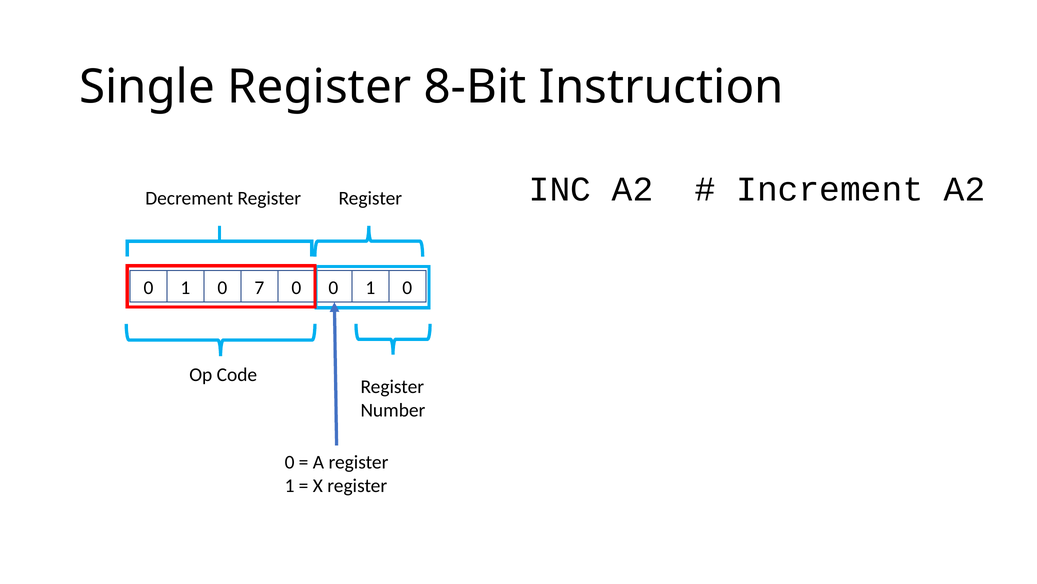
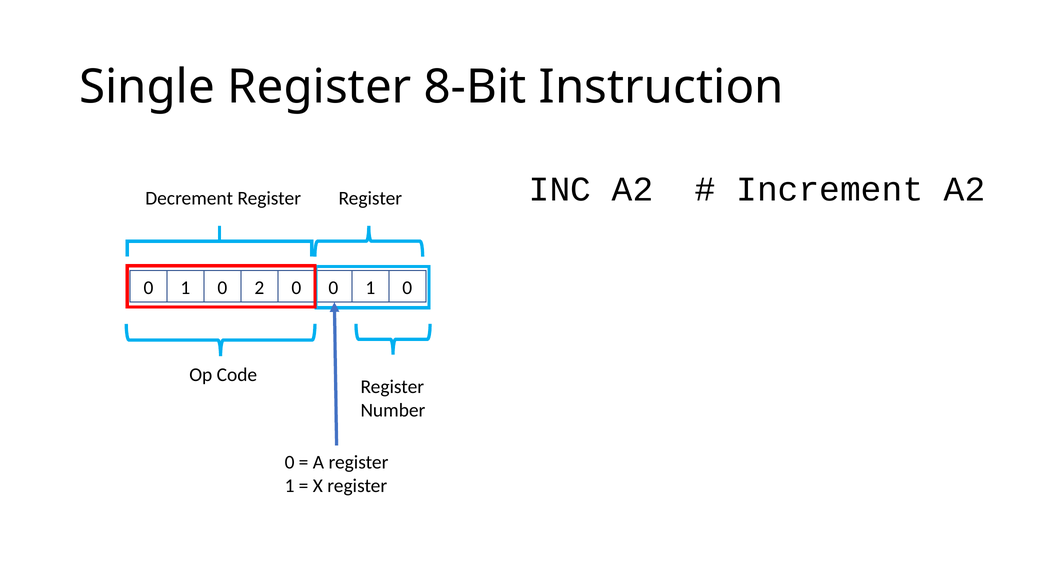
7: 7 -> 2
